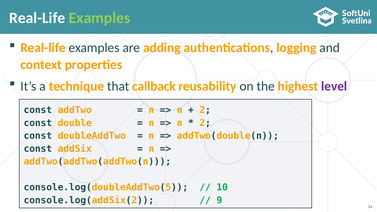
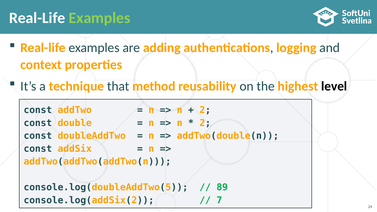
callback: callback -> method
level colour: purple -> black
10: 10 -> 89
9: 9 -> 7
